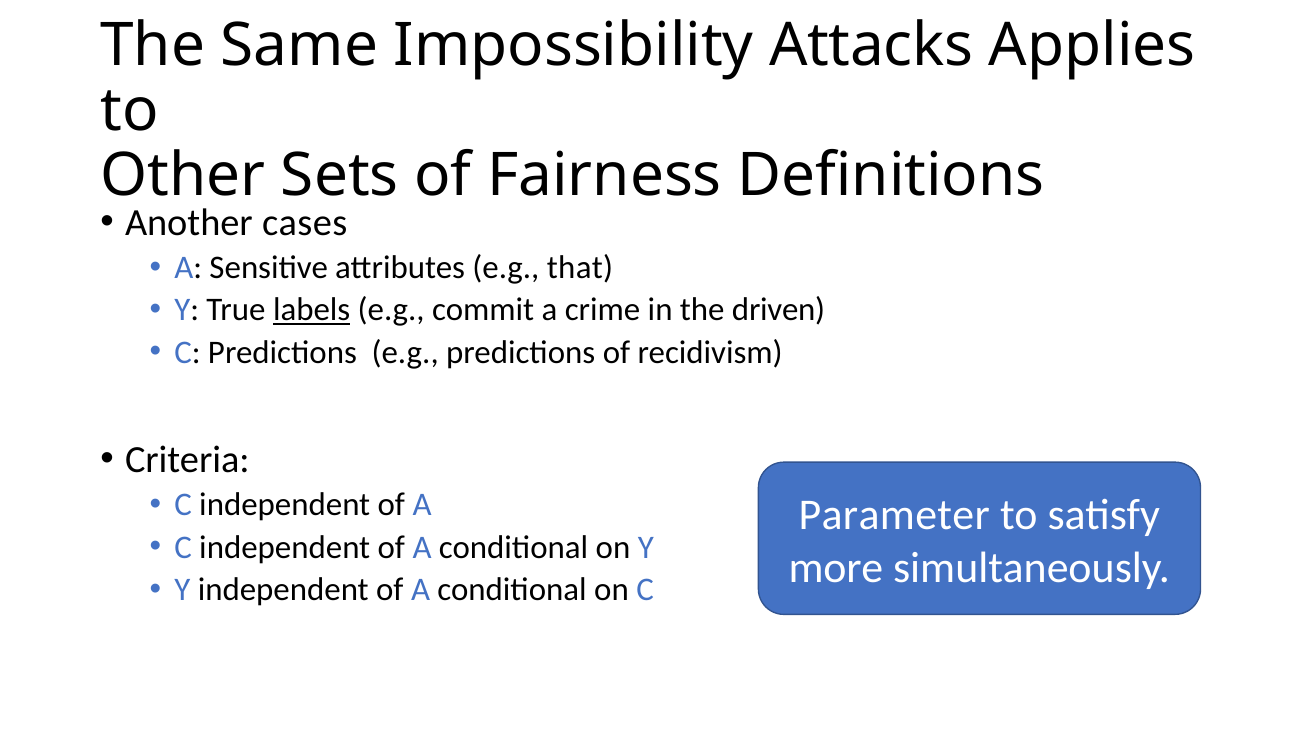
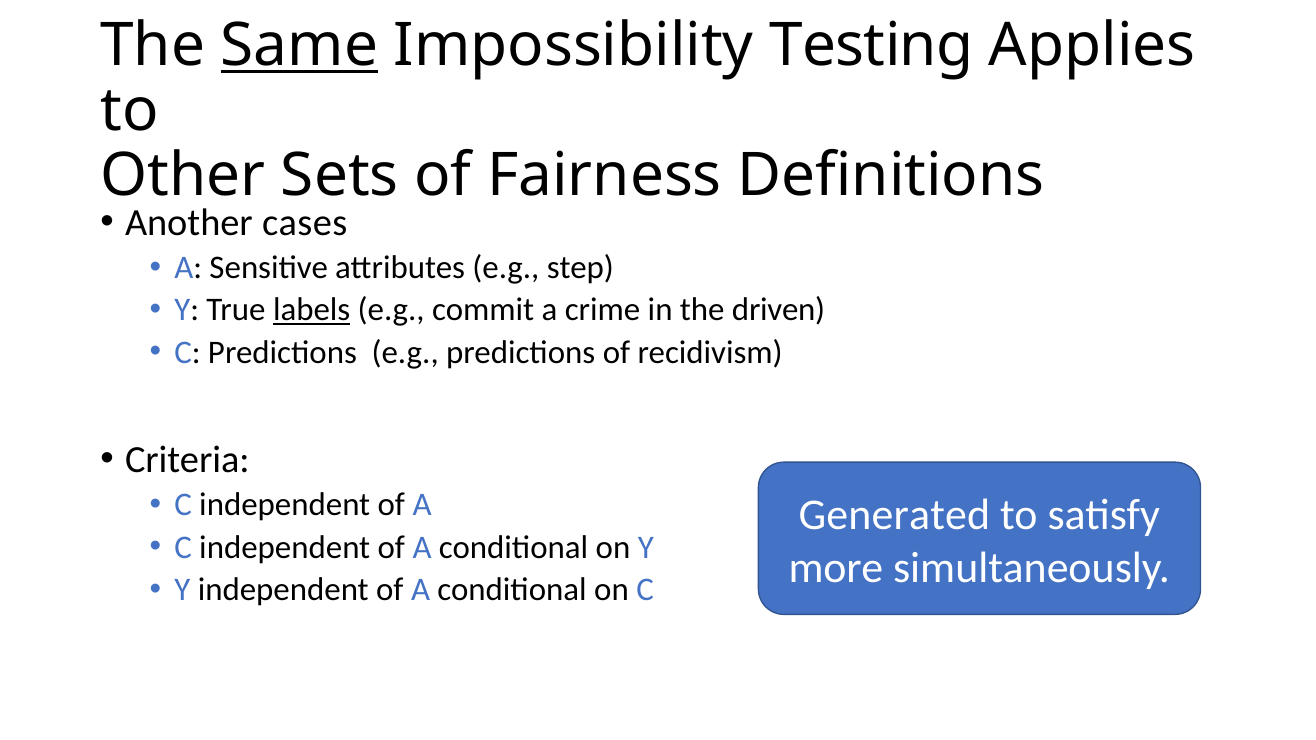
Same underline: none -> present
Attacks: Attacks -> Testing
that: that -> step
Parameter: Parameter -> Generated
